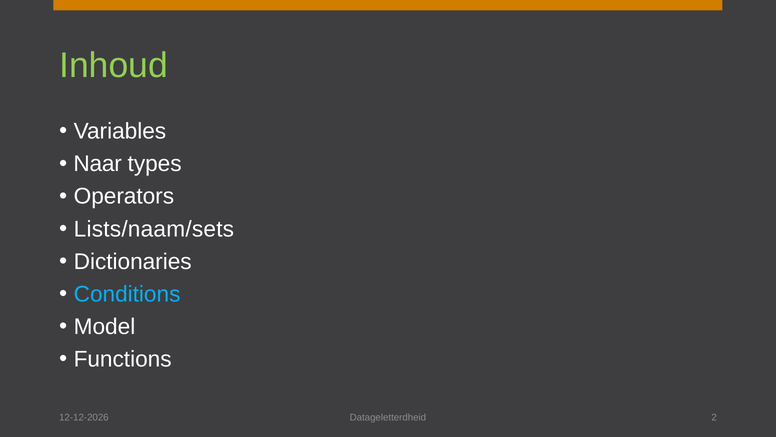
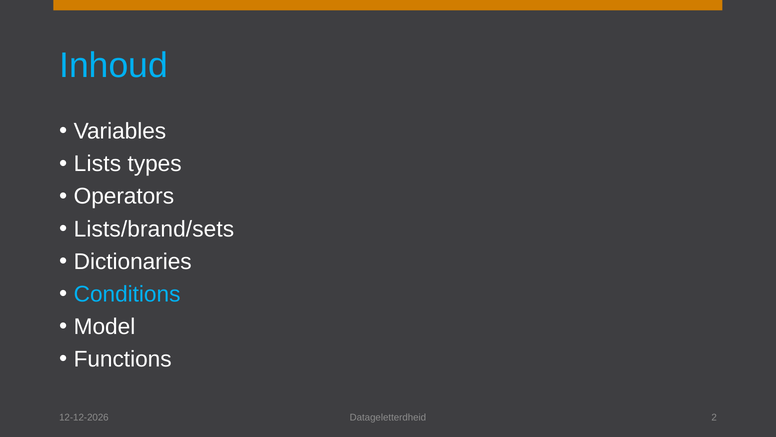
Inhoud colour: light green -> light blue
Naar: Naar -> Lists
Lists/naam/sets: Lists/naam/sets -> Lists/brand/sets
